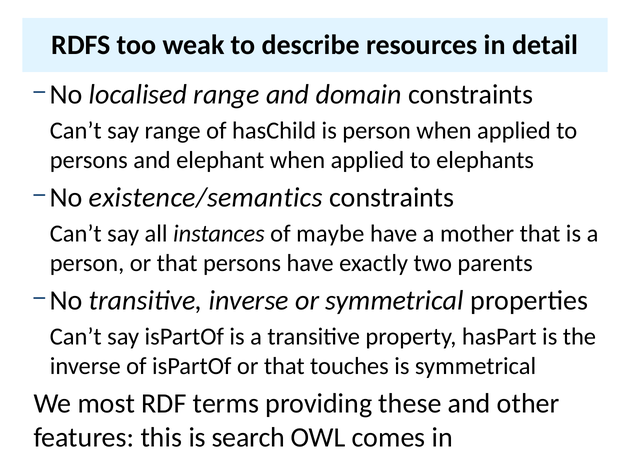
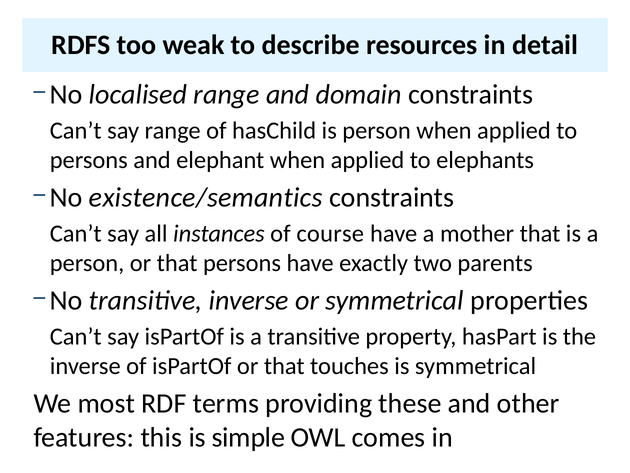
maybe: maybe -> course
search: search -> simple
